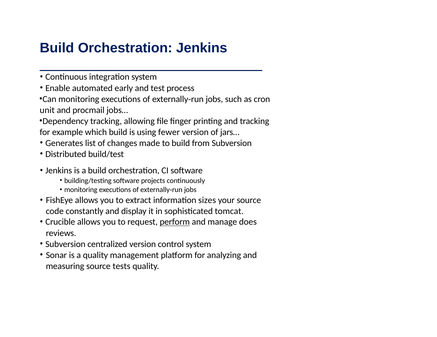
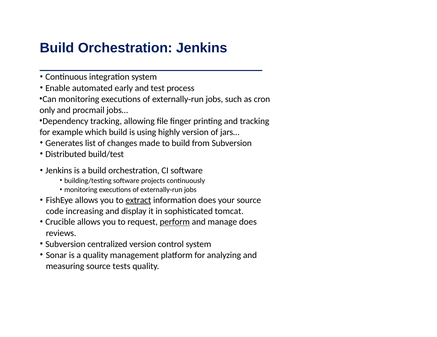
unit: unit -> only
fewer: fewer -> highly
extract underline: none -> present
information sizes: sizes -> does
constantly: constantly -> increasing
